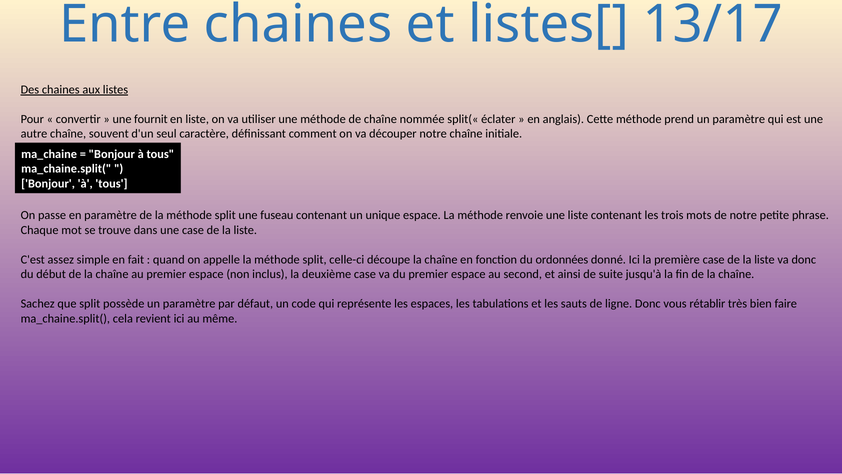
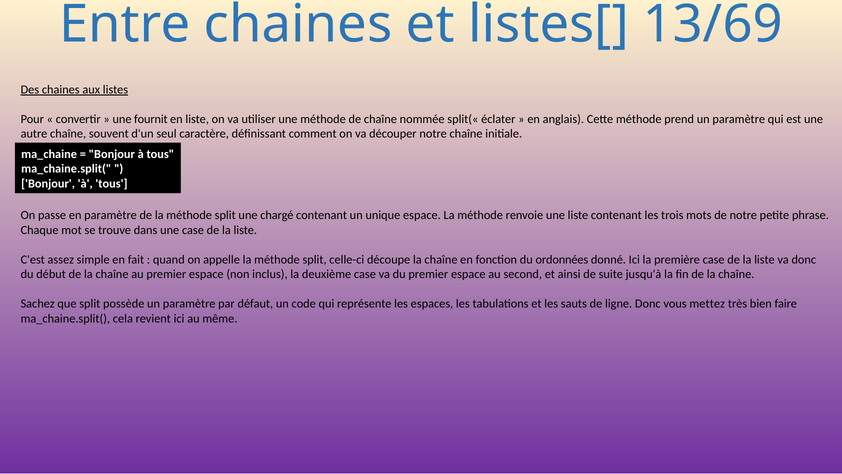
13/17: 13/17 -> 13/69
fuseau: fuseau -> chargé
rétablir: rétablir -> mettez
